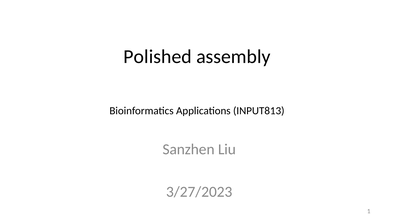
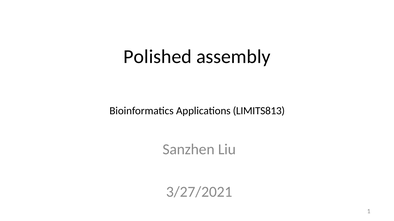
INPUT813: INPUT813 -> LIMITS813
3/27/2023: 3/27/2023 -> 3/27/2021
